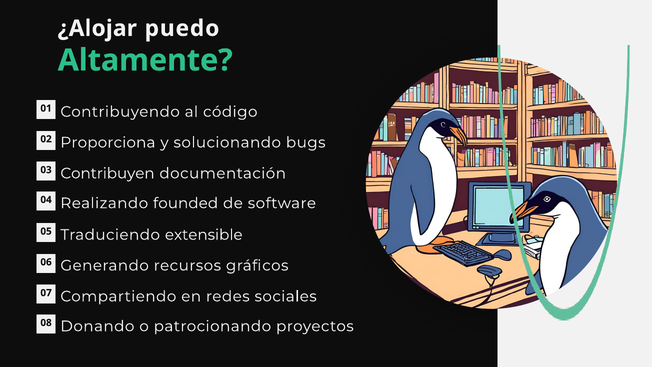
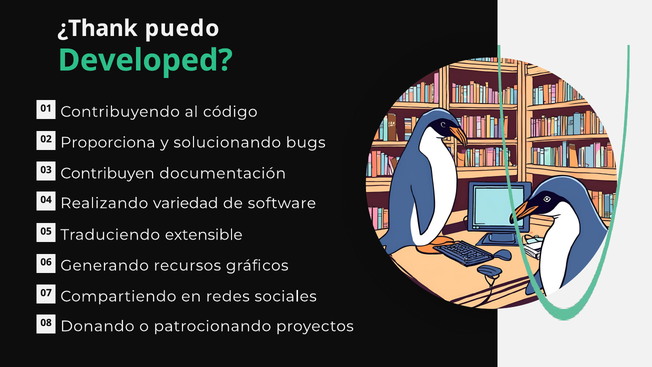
¿Alojar: ¿Alojar -> ¿Thank
Altamente: Altamente -> Developed
founded: founded -> variedad
